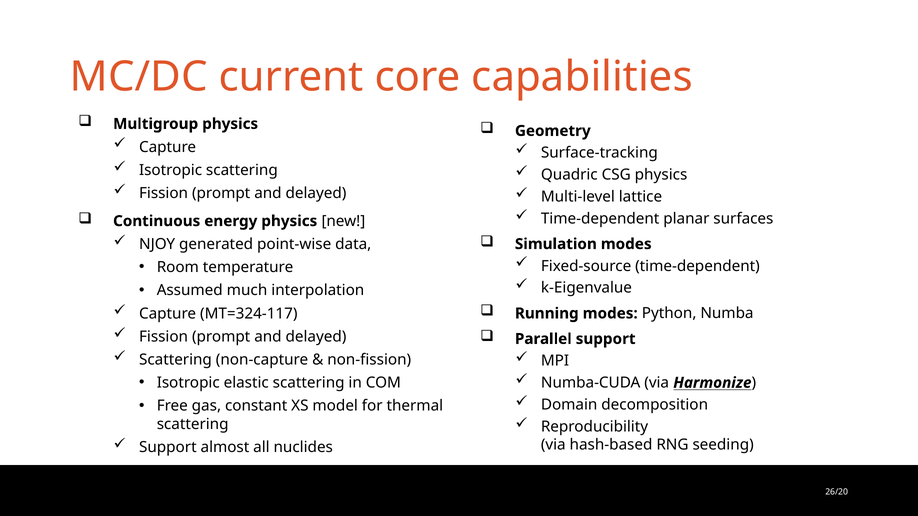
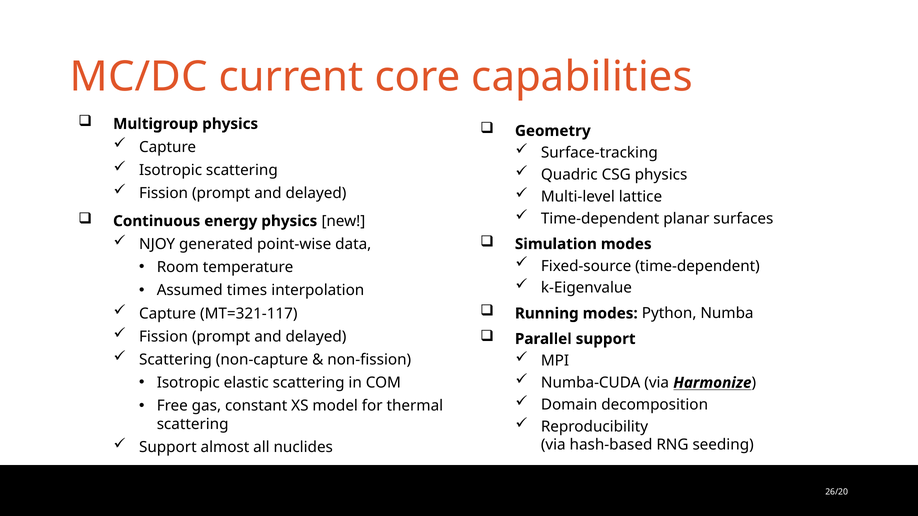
much: much -> times
MT=324-117: MT=324-117 -> MT=321-117
